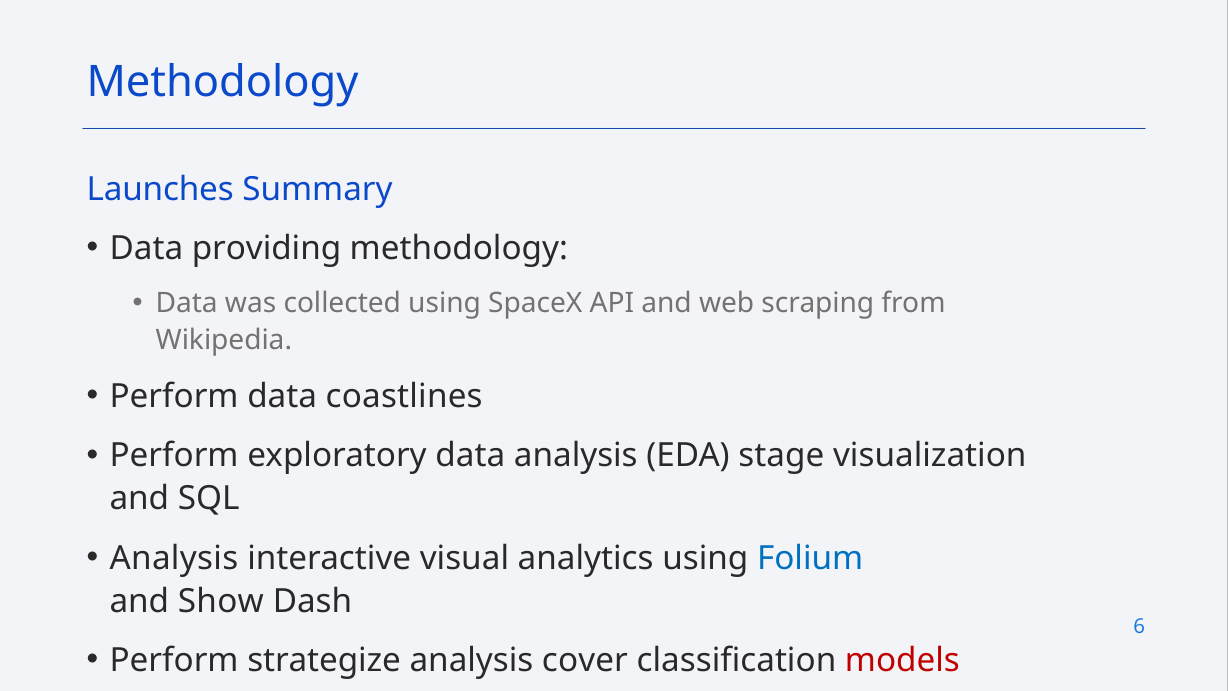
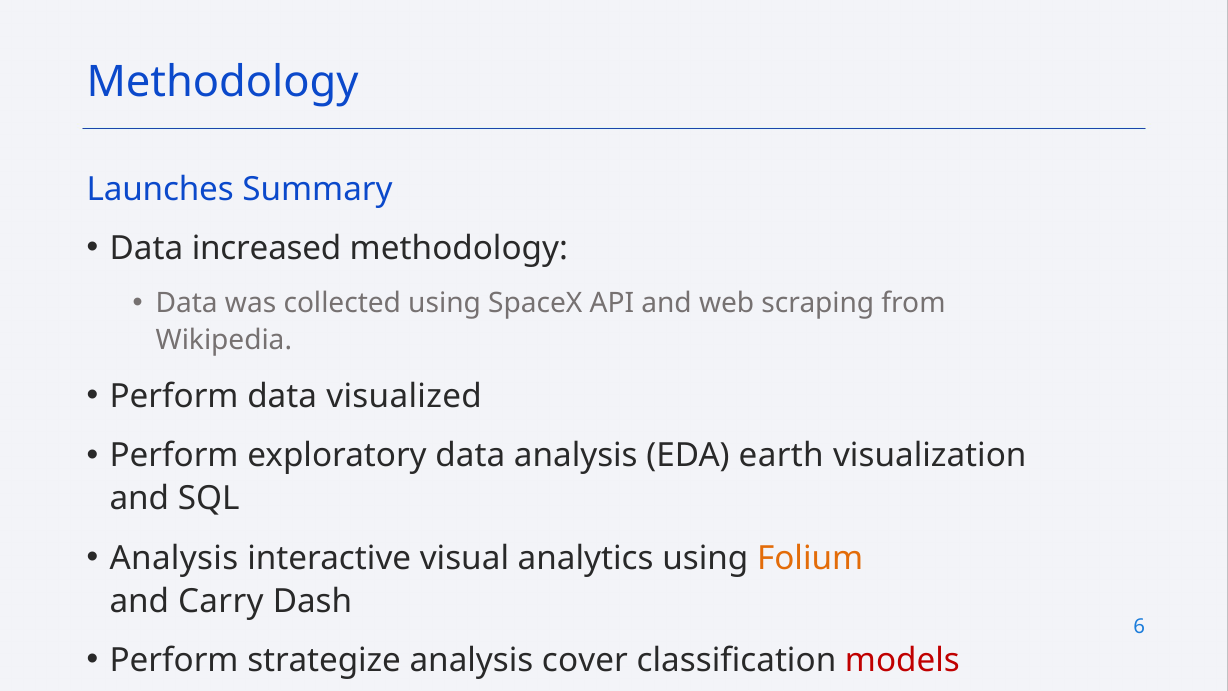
providing: providing -> increased
coastlines: coastlines -> visualized
stage: stage -> earth
Folium colour: blue -> orange
Show: Show -> Carry
